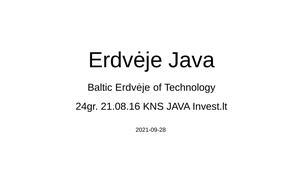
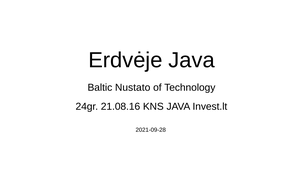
Baltic Erdvėje: Erdvėje -> Nustato
